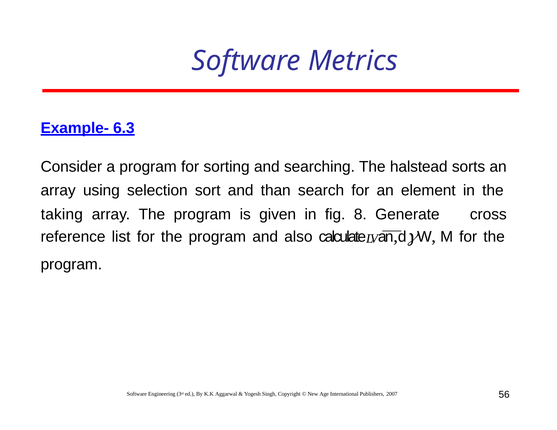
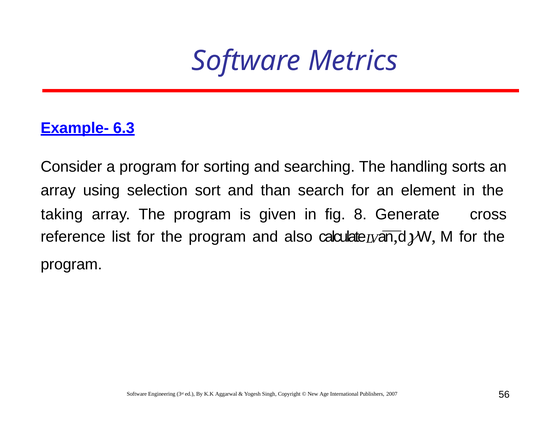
halstead: halstead -> handling
